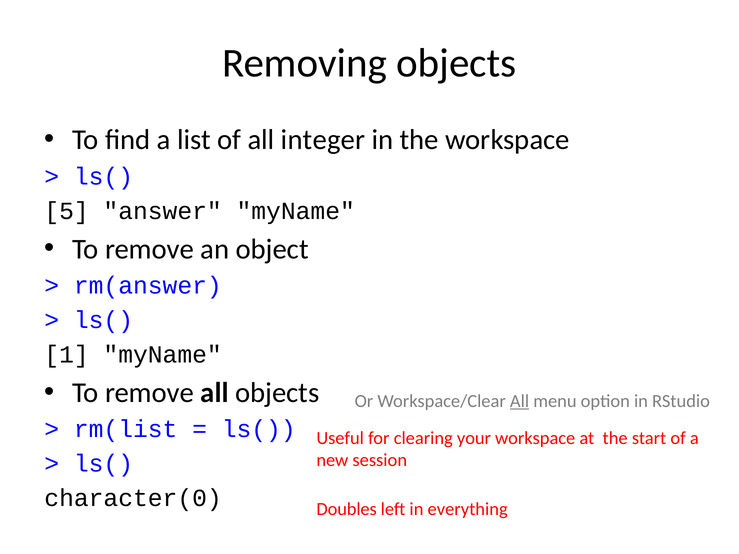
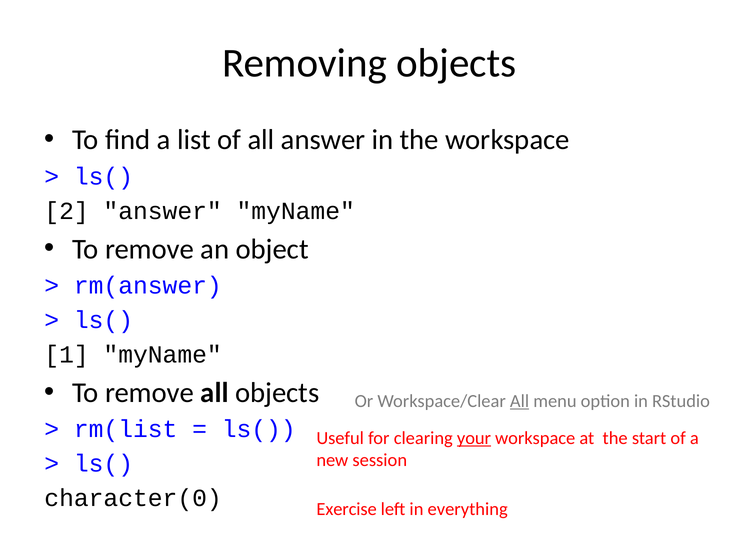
all integer: integer -> answer
5: 5 -> 2
your underline: none -> present
Doubles: Doubles -> Exercise
